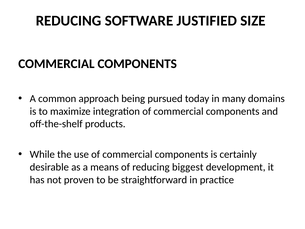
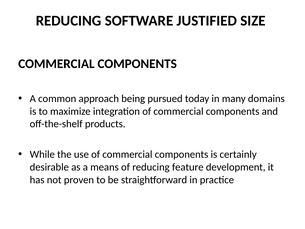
biggest: biggest -> feature
